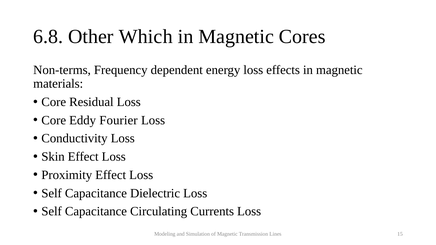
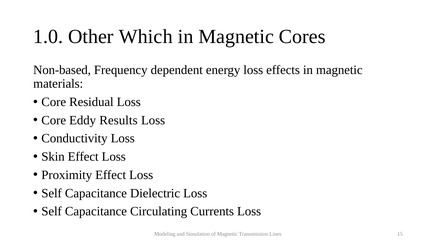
6.8: 6.8 -> 1.0
Non-terms: Non-terms -> Non-based
Fourier: Fourier -> Results
